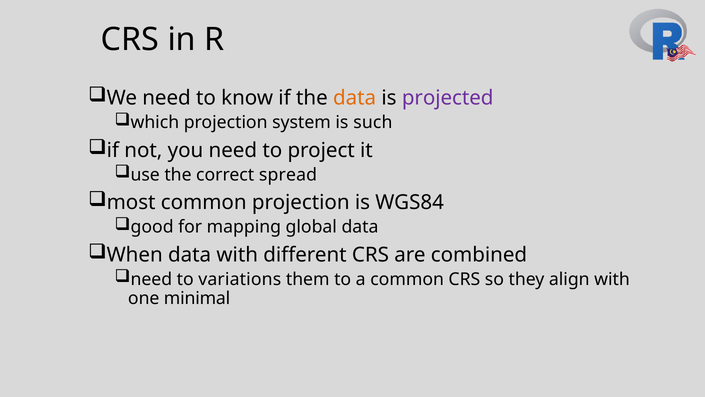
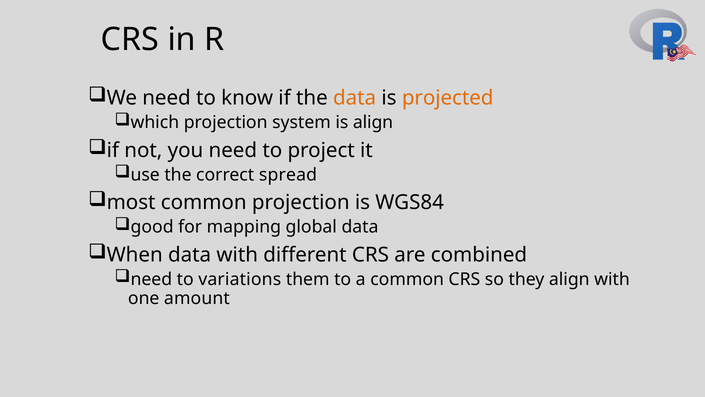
projected colour: purple -> orange
is such: such -> align
minimal: minimal -> amount
